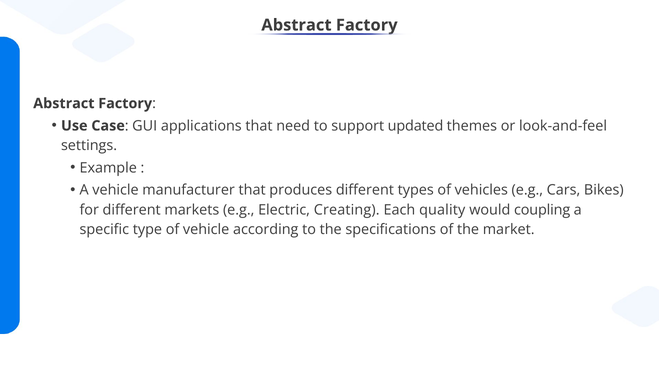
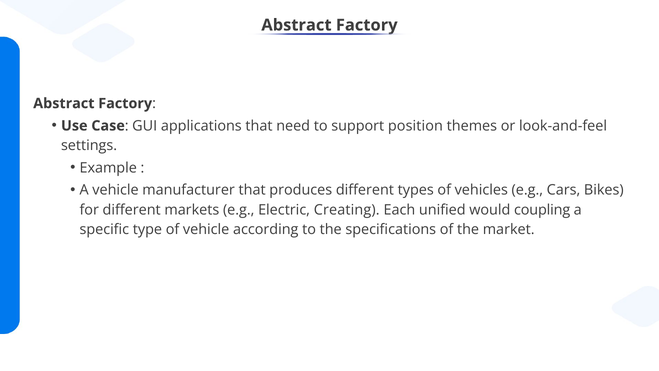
updated: updated -> position
quality: quality -> unified
